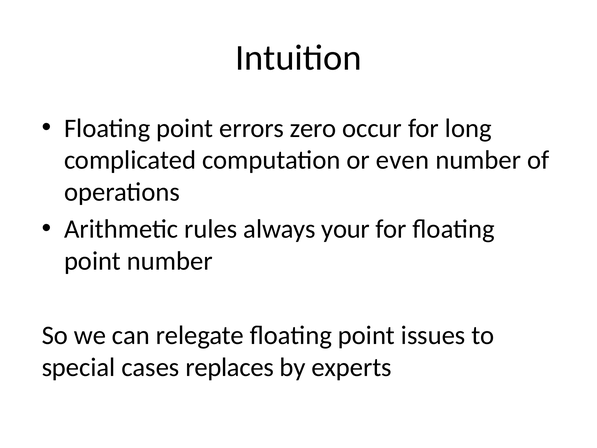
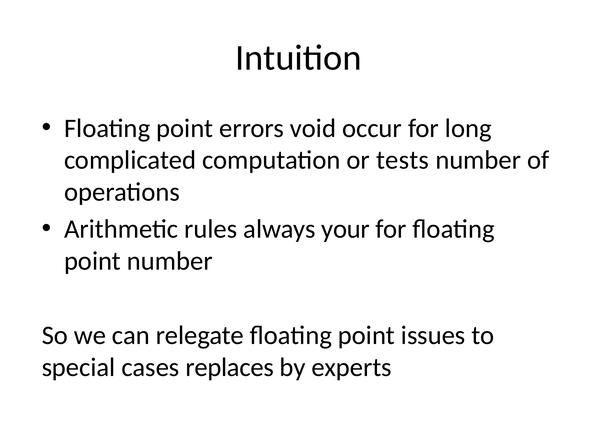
zero: zero -> void
even: even -> tests
